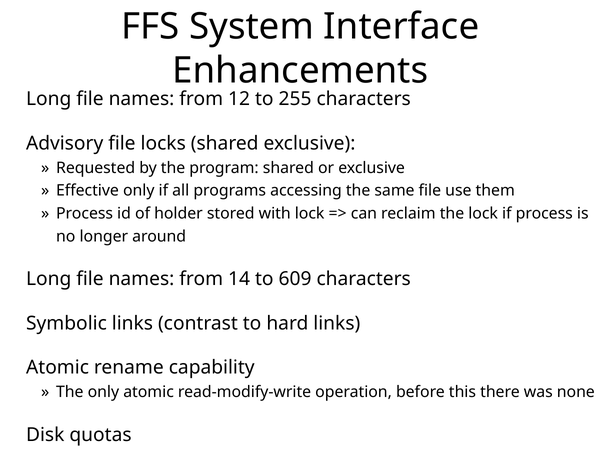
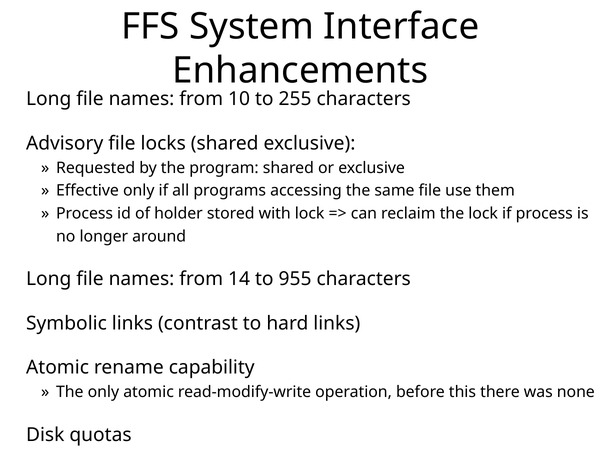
12: 12 -> 10
609: 609 -> 955
